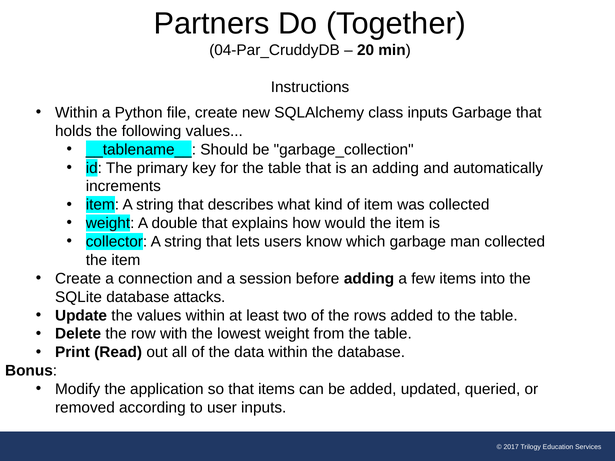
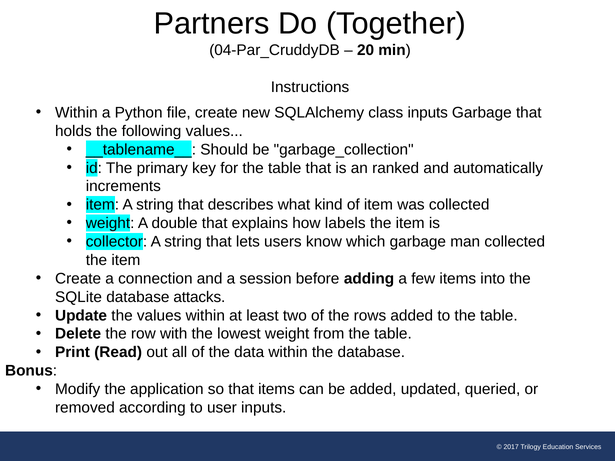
an adding: adding -> ranked
would: would -> labels
